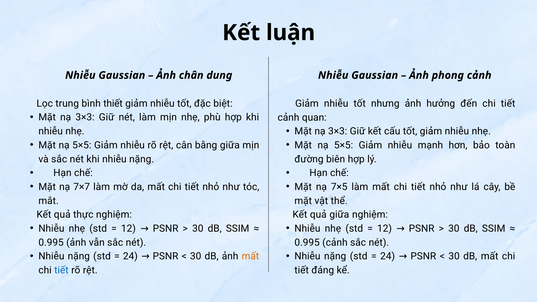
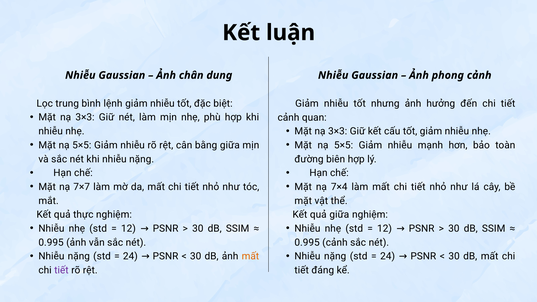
thiết: thiết -> lệnh
7×5: 7×5 -> 7×4
tiết at (61, 270) colour: blue -> purple
